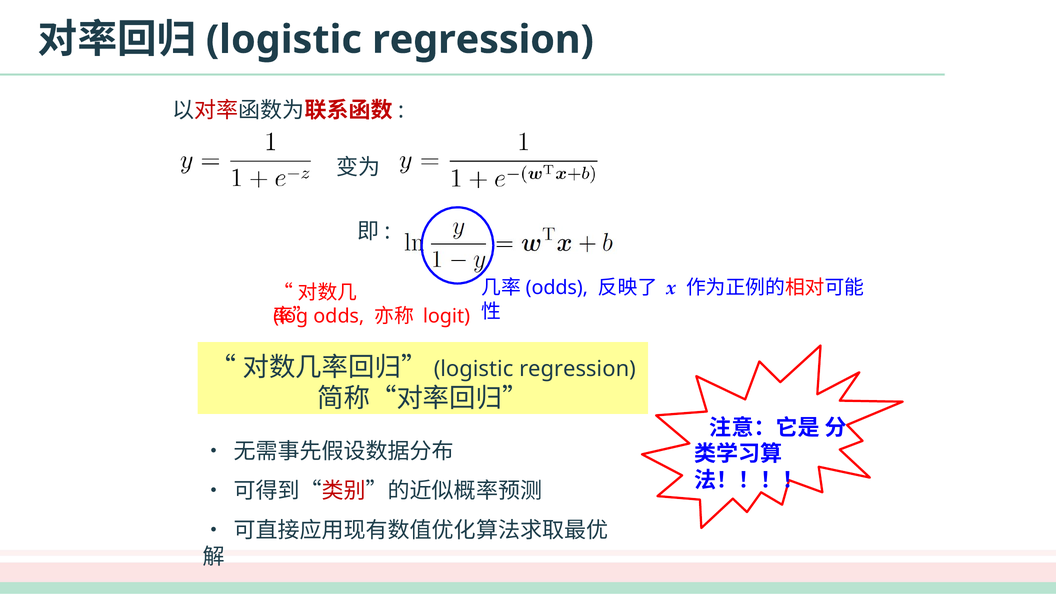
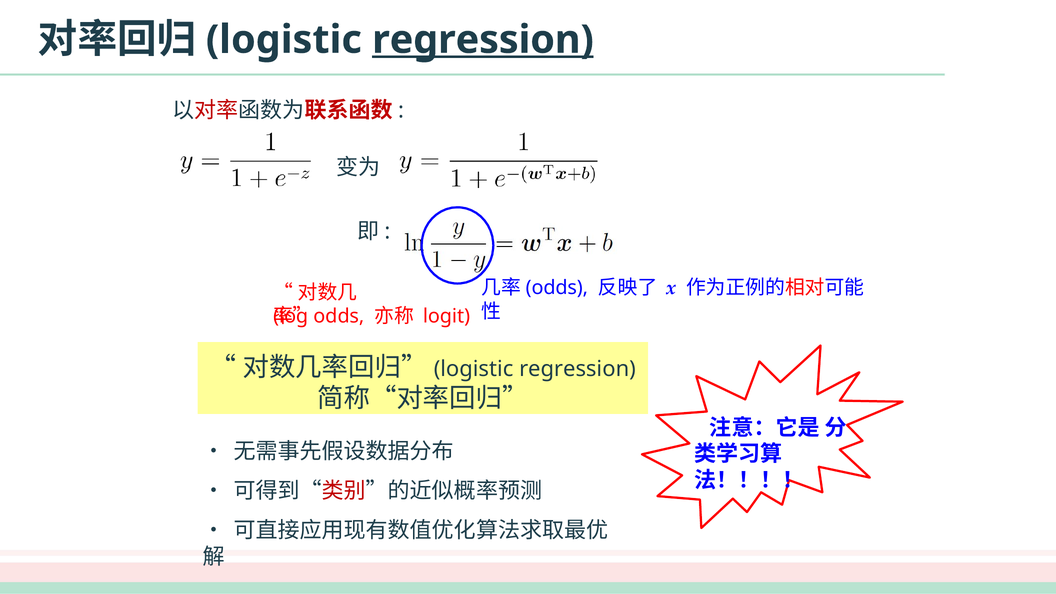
regression at (483, 40) underline: none -> present
